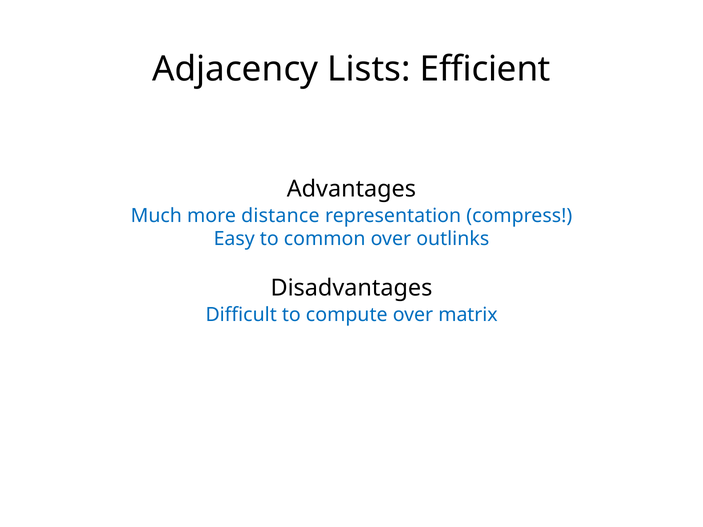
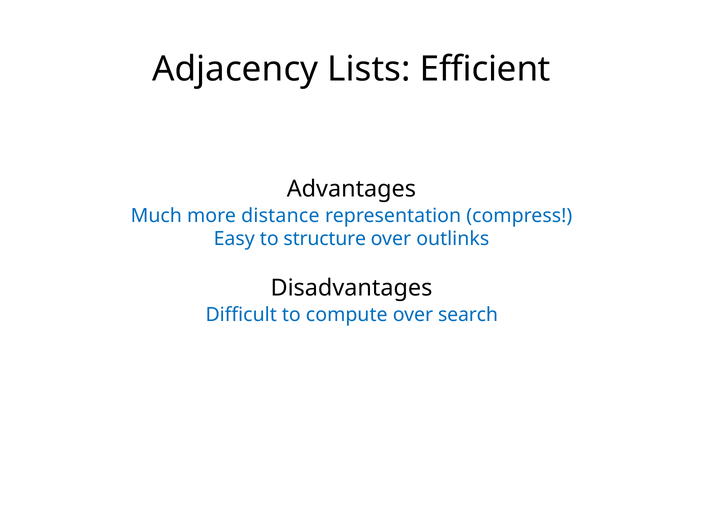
common: common -> structure
matrix: matrix -> search
